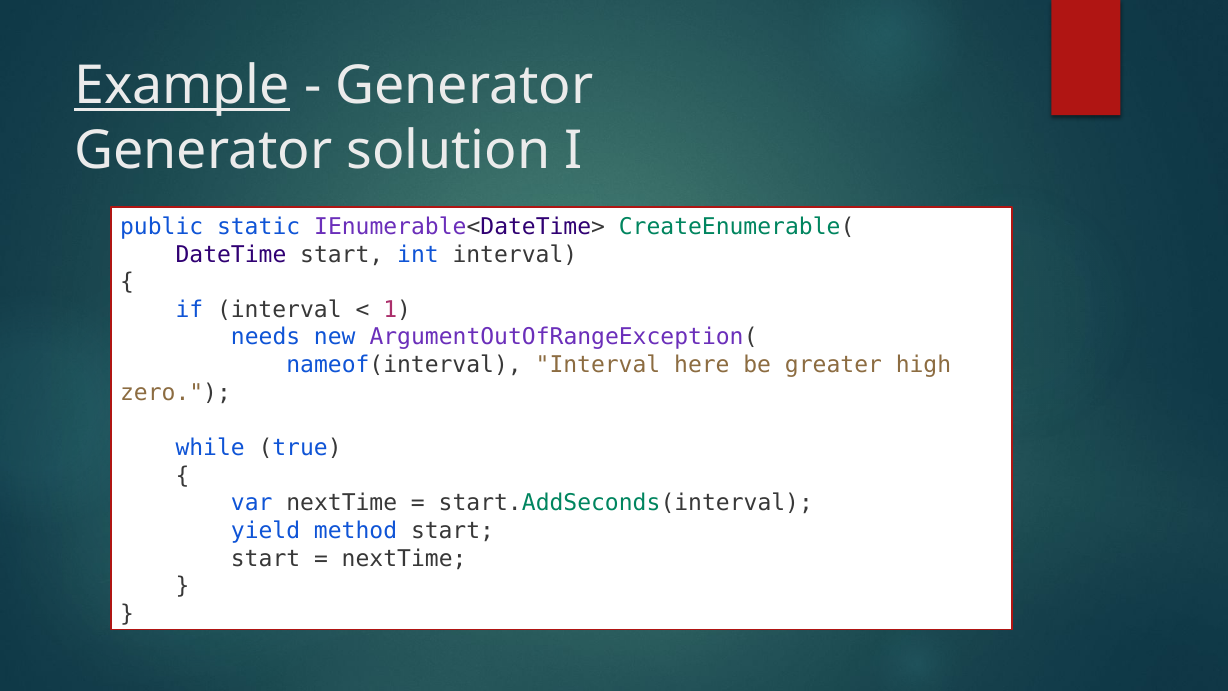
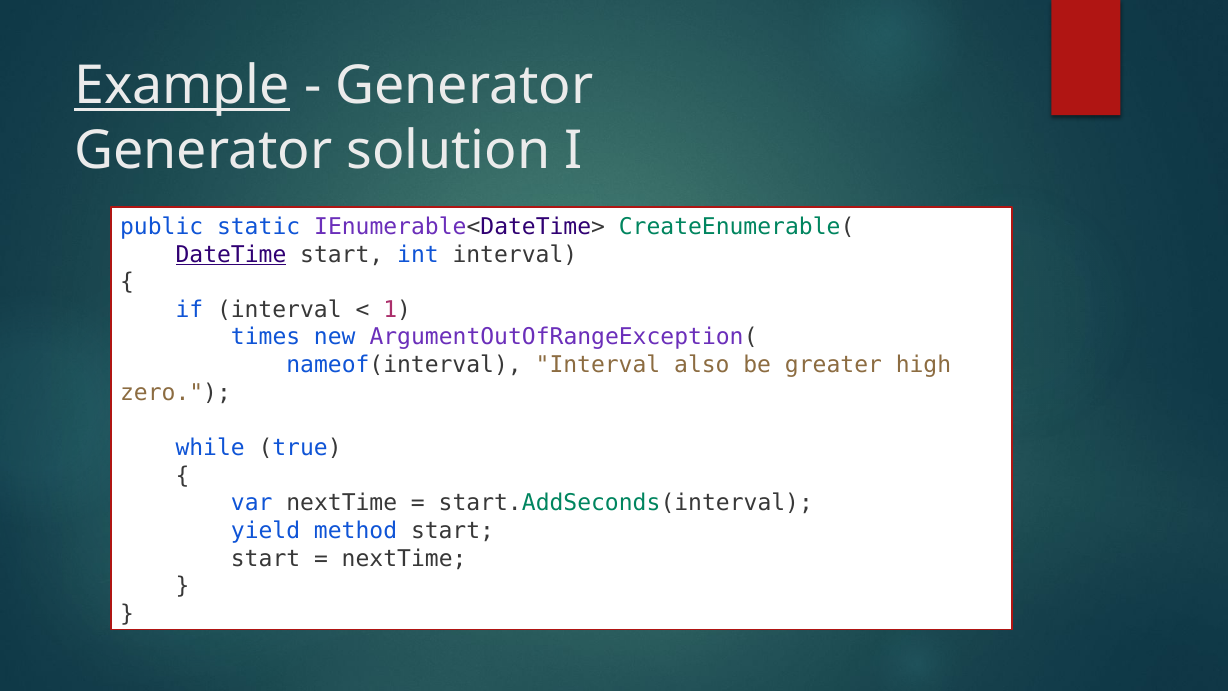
DateTime underline: none -> present
needs: needs -> times
here: here -> also
